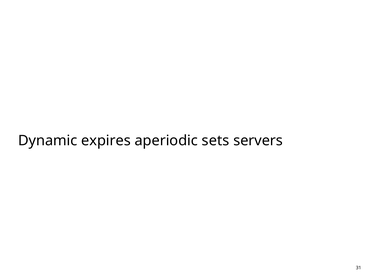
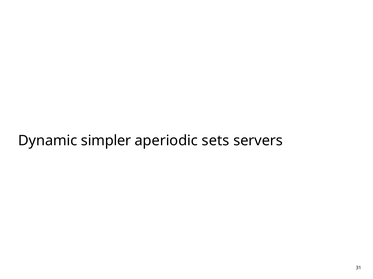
expires: expires -> simpler
